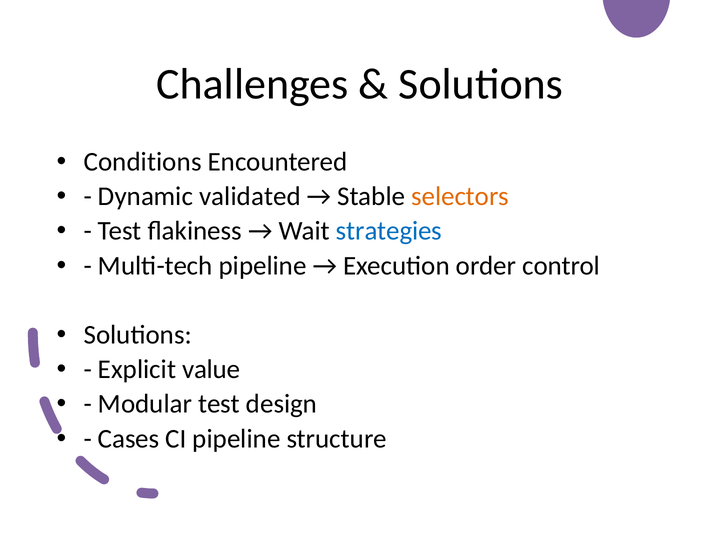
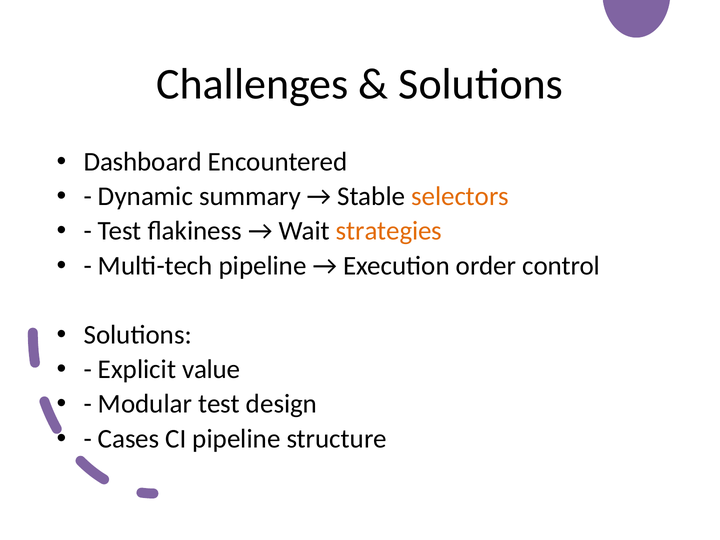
Conditions: Conditions -> Dashboard
validated: validated -> summary
strategies colour: blue -> orange
